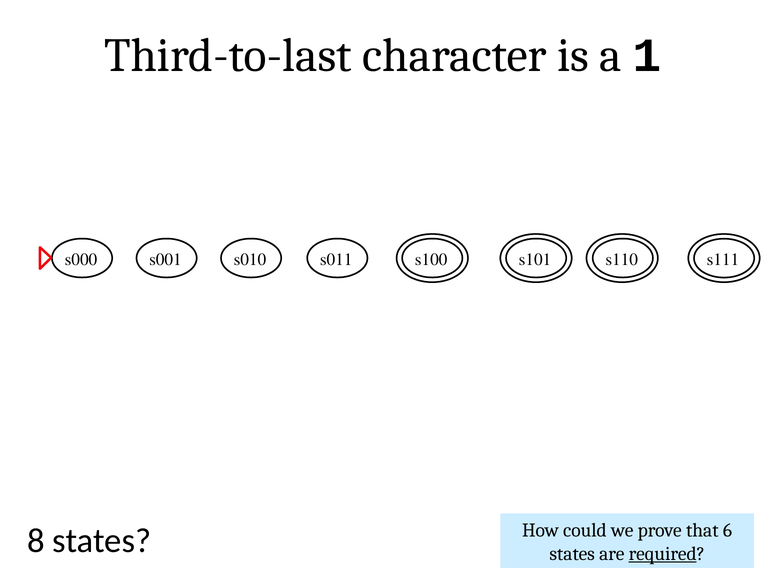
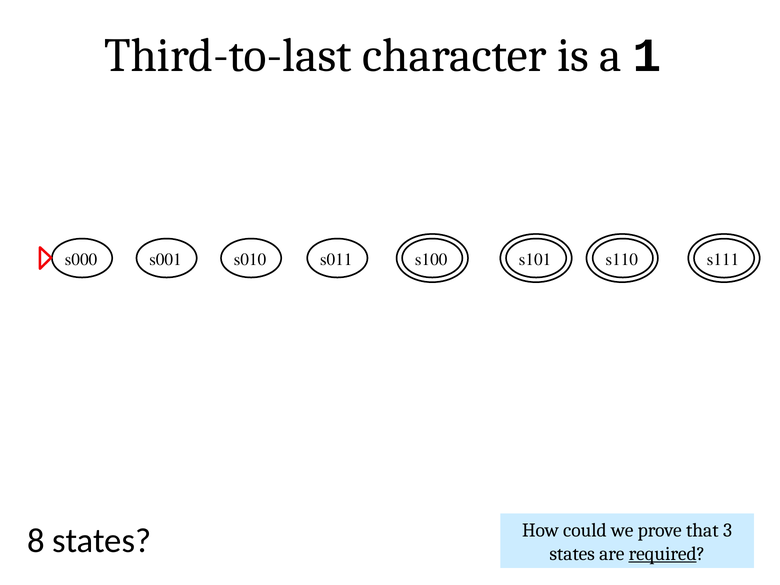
6: 6 -> 3
